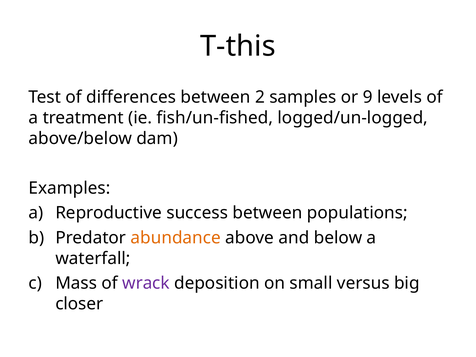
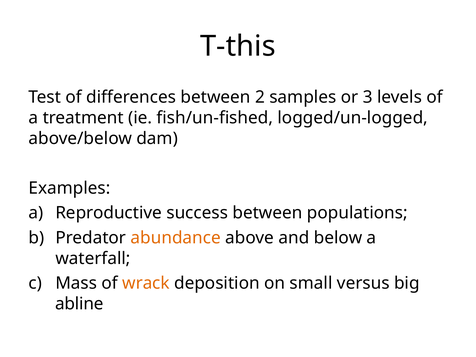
9: 9 -> 3
wrack colour: purple -> orange
closer: closer -> abline
